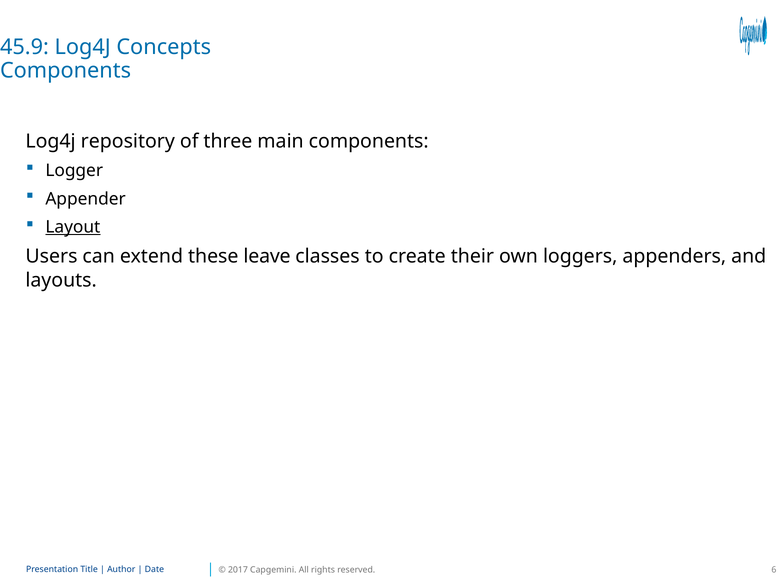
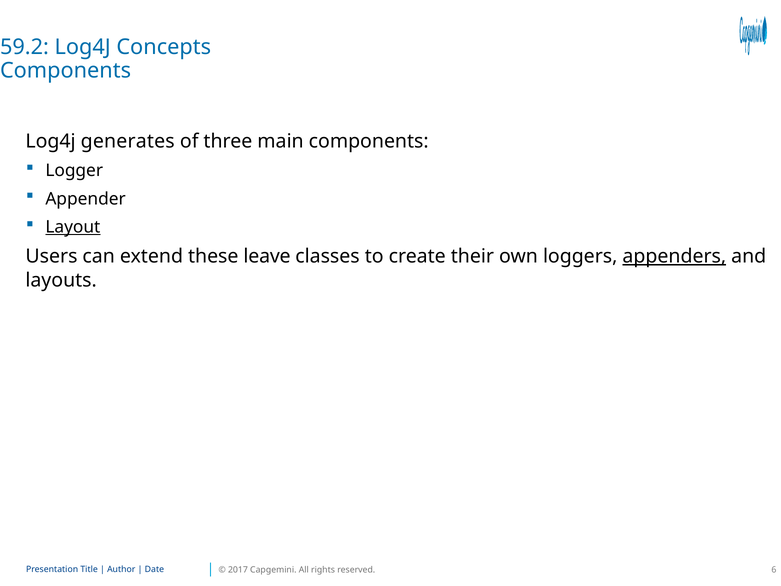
45.9: 45.9 -> 59.2
repository: repository -> generates
appenders underline: none -> present
